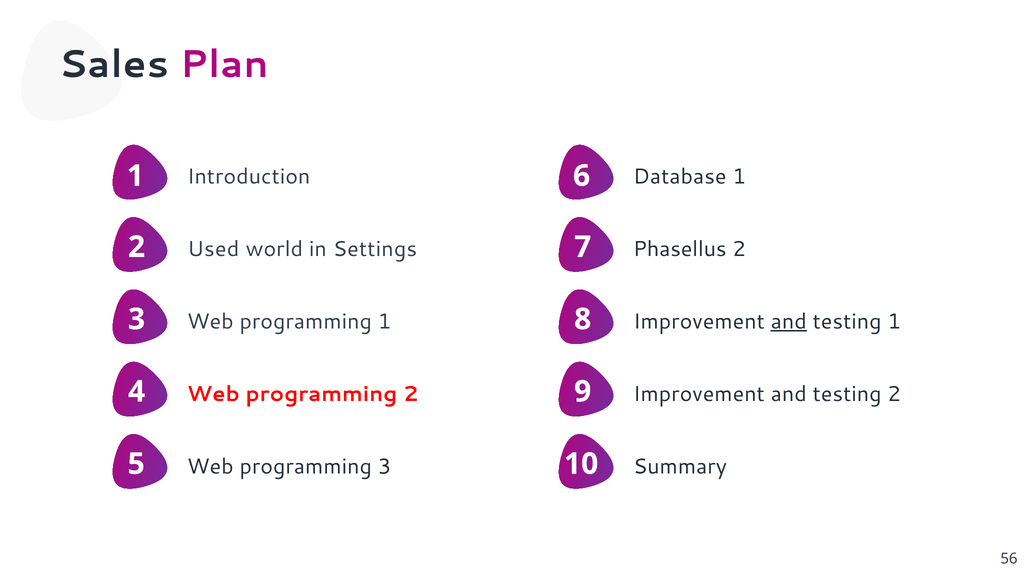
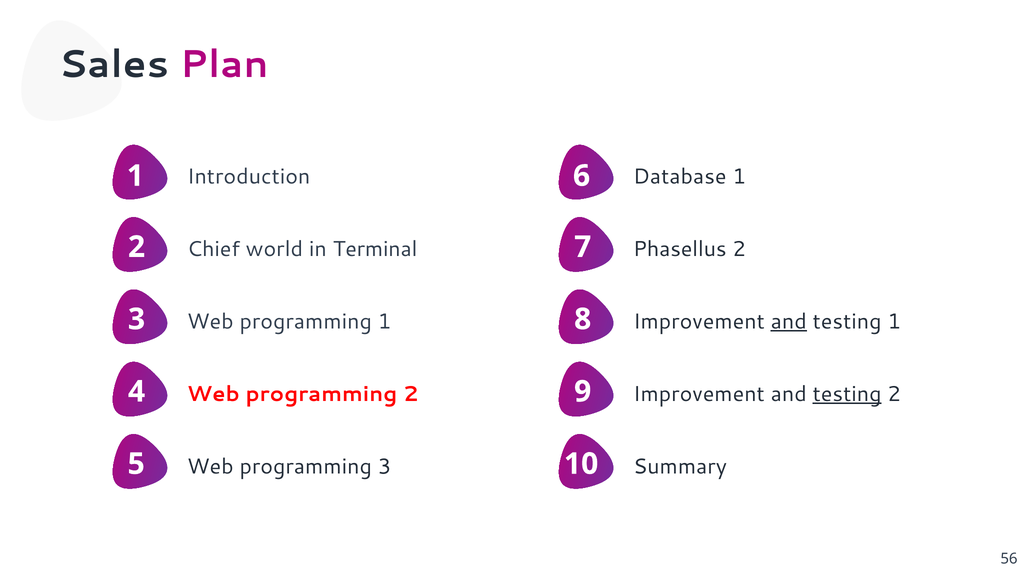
Used: Used -> Chief
Settings: Settings -> Terminal
testing at (847, 394) underline: none -> present
